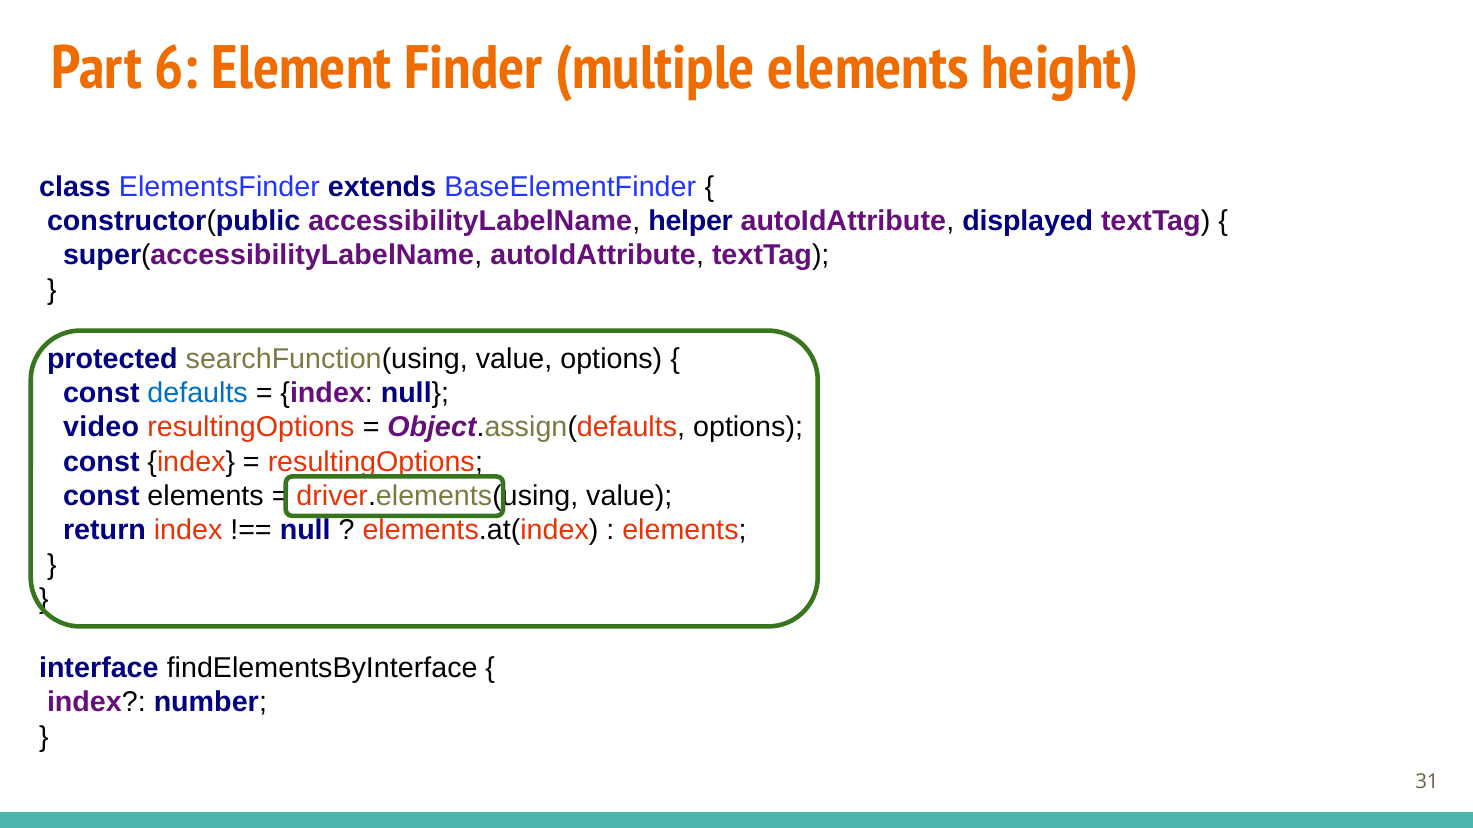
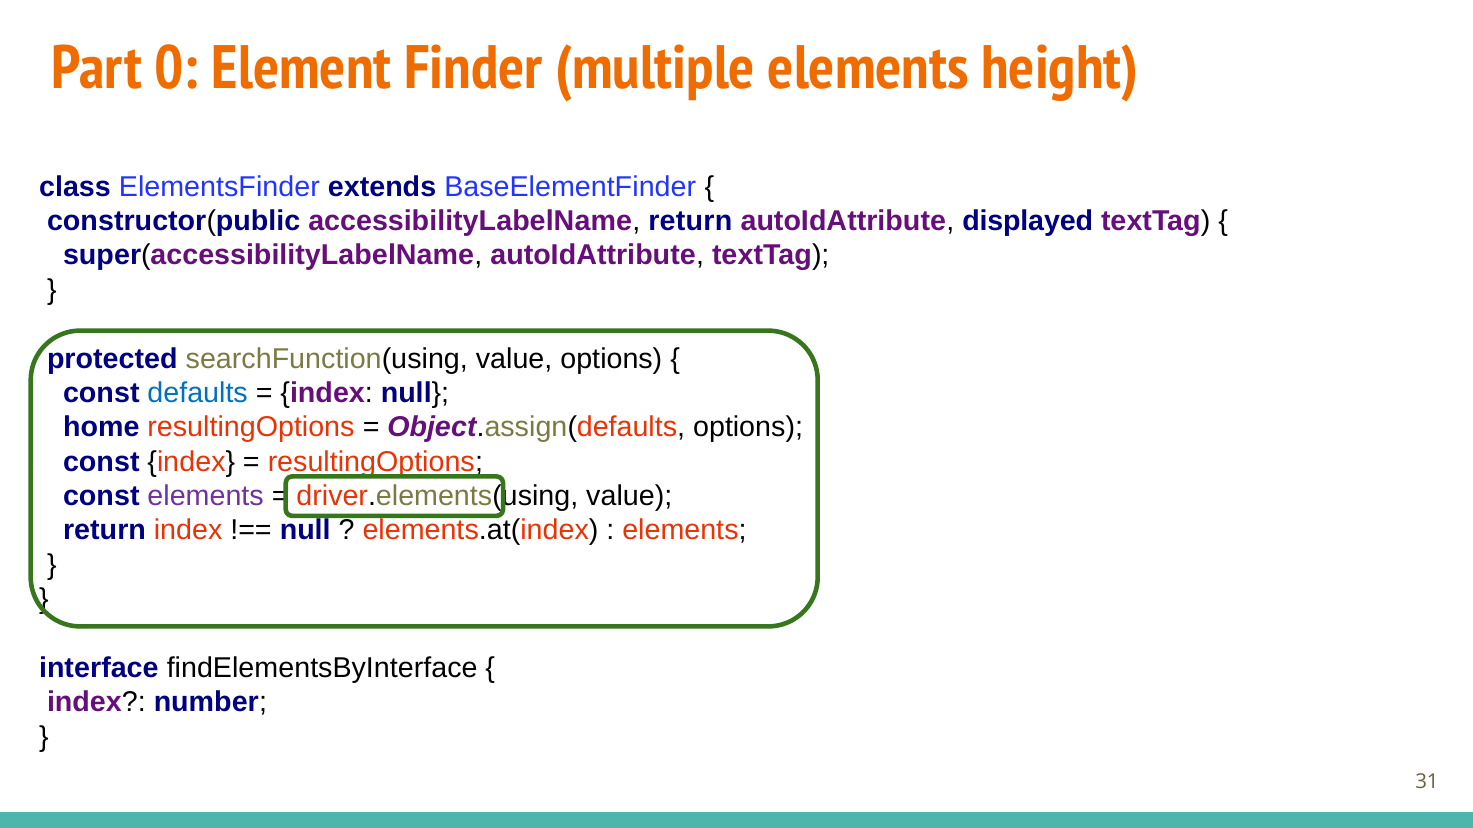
6: 6 -> 0
accessibilityLabelName helper: helper -> return
video: video -> home
elements at (206, 496) colour: black -> purple
